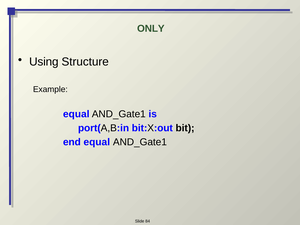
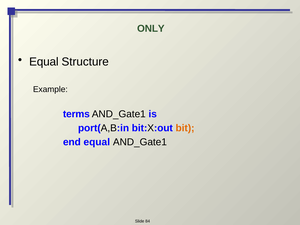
Using at (44, 62): Using -> Equal
equal at (76, 114): equal -> terms
bit colour: black -> orange
